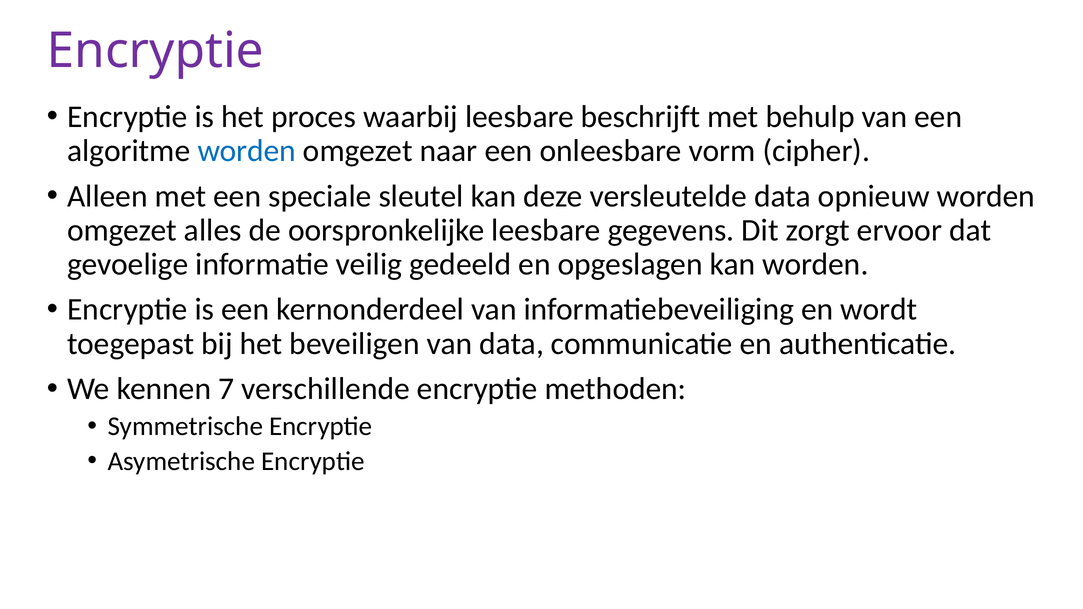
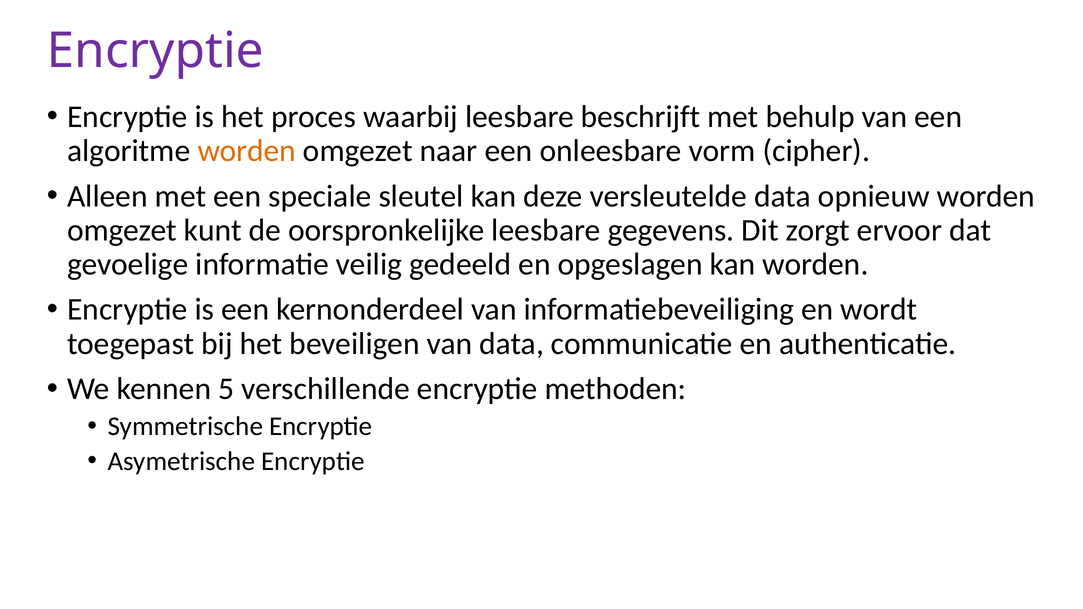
worden at (247, 151) colour: blue -> orange
alles: alles -> kunt
7: 7 -> 5
